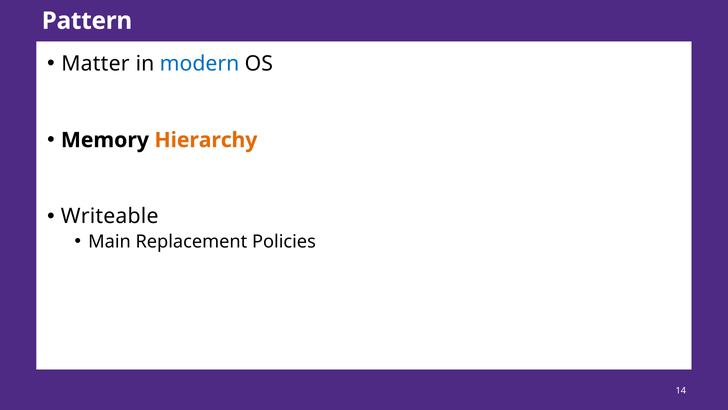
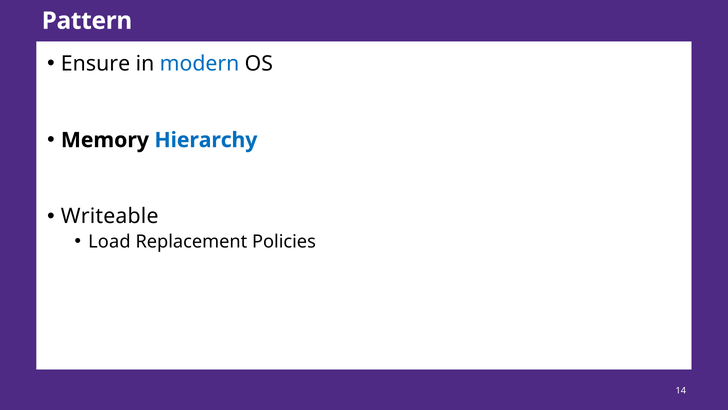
Matter: Matter -> Ensure
Hierarchy colour: orange -> blue
Main: Main -> Load
